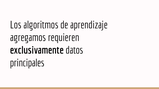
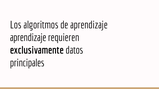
agregamos at (28, 38): agregamos -> aprendizaje
